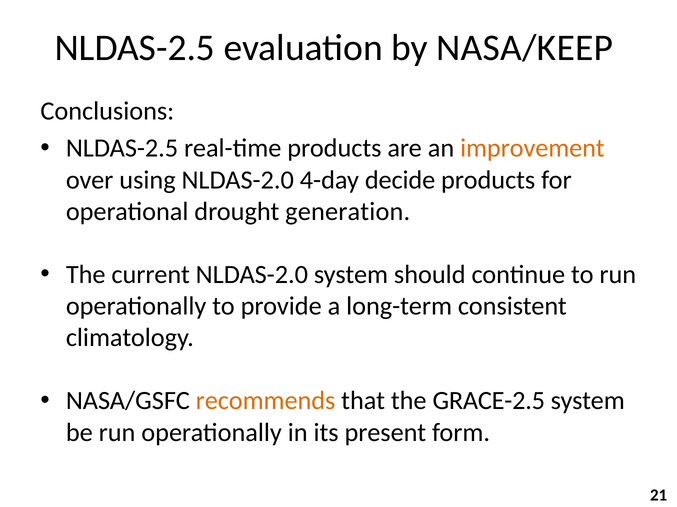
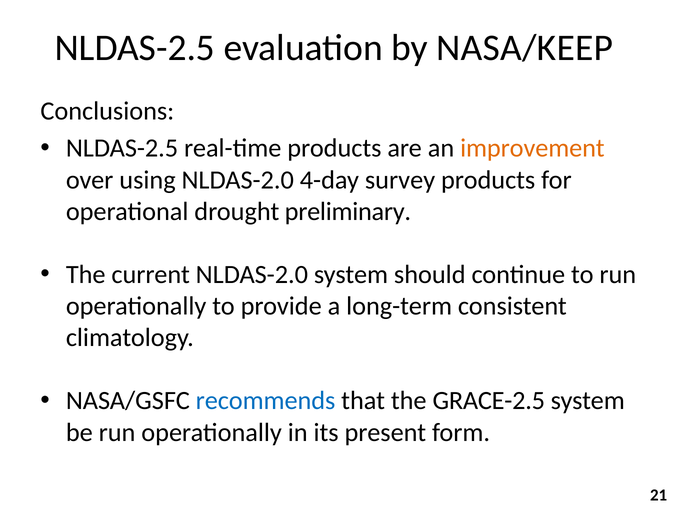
decide: decide -> survey
generation: generation -> preliminary
recommends colour: orange -> blue
